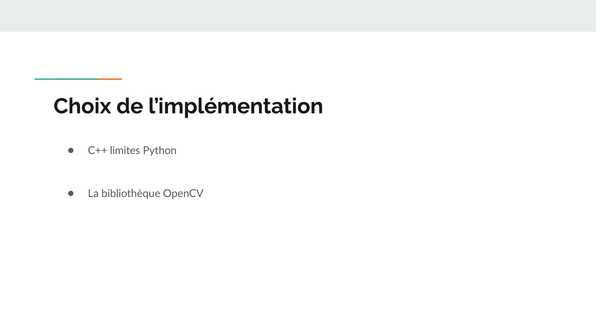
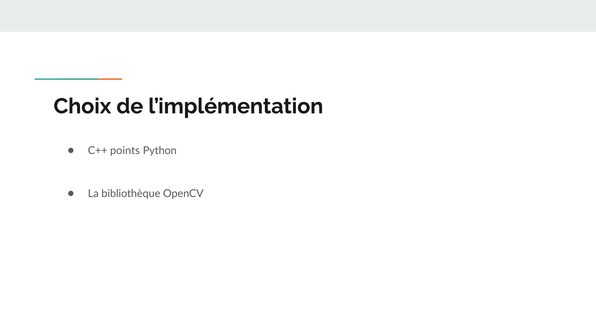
limites: limites -> points
